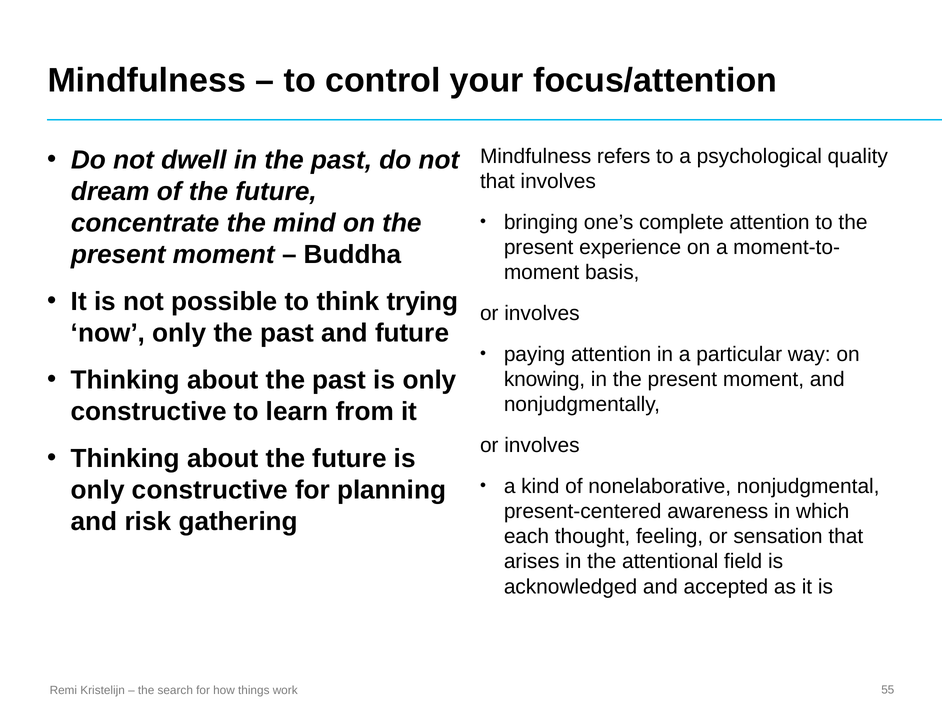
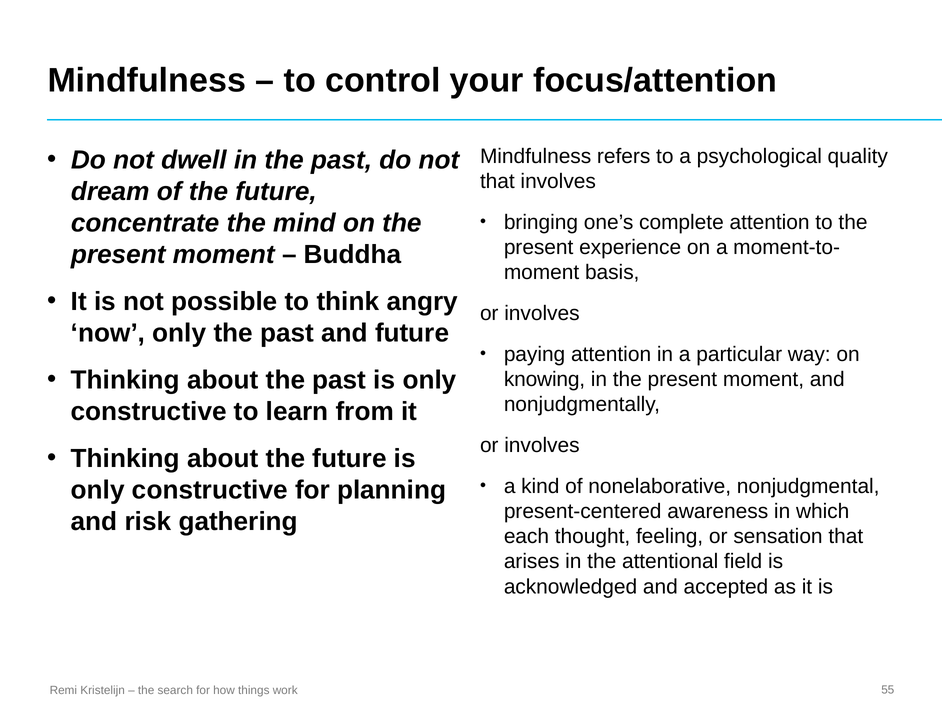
trying: trying -> angry
